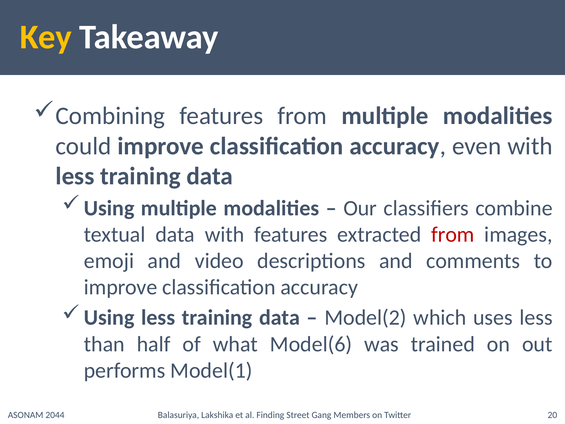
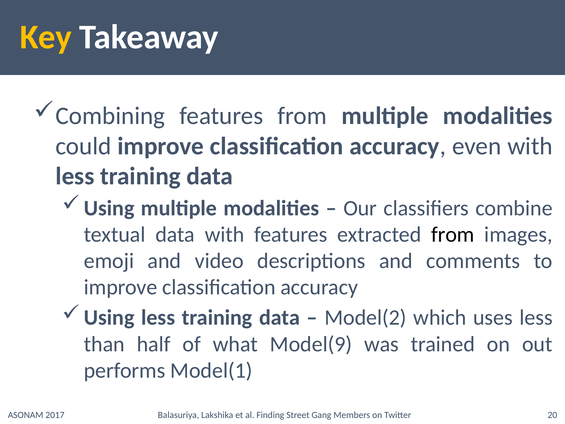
from at (453, 234) colour: red -> black
Model(6: Model(6 -> Model(9
2044: 2044 -> 2017
